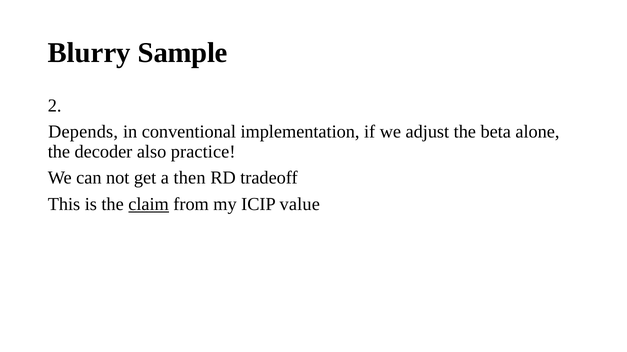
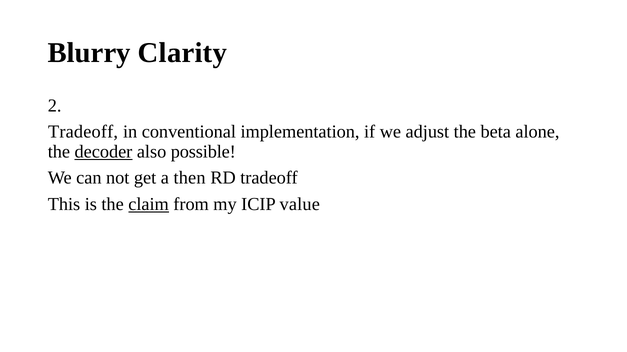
Sample: Sample -> Clarity
Depends at (83, 132): Depends -> Tradeoff
decoder underline: none -> present
practice: practice -> possible
